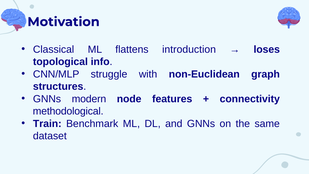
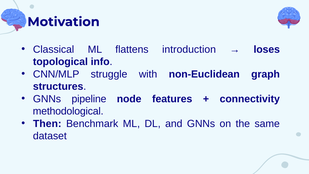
modern: modern -> pipeline
Train: Train -> Then
